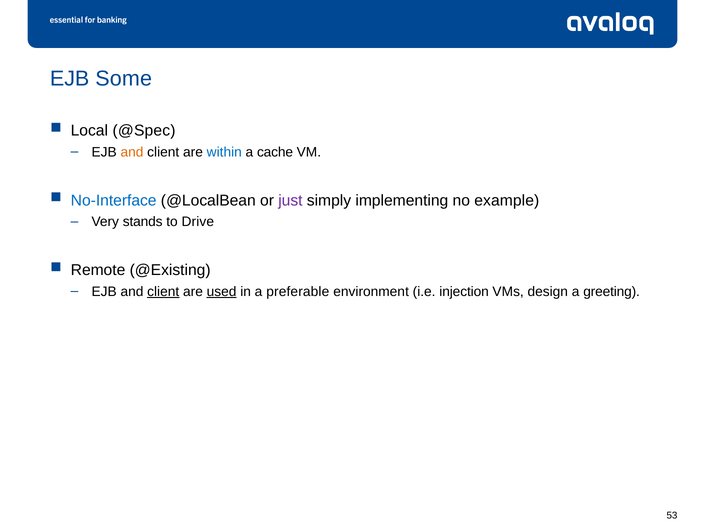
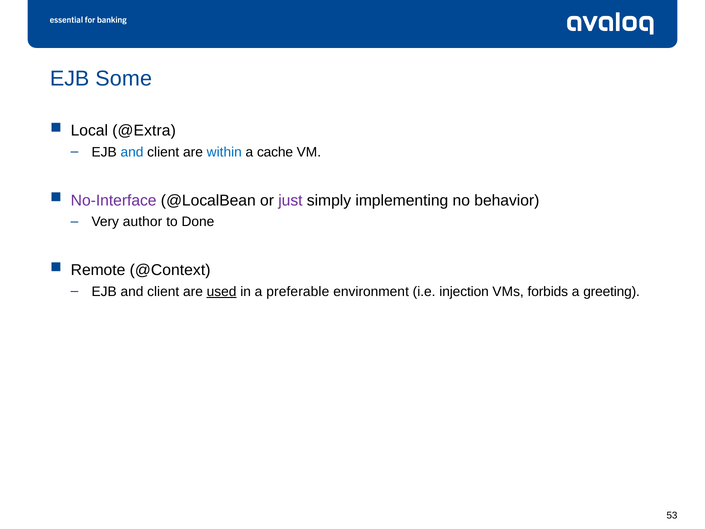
@Spec: @Spec -> @Extra
and at (132, 152) colour: orange -> blue
No-Interface colour: blue -> purple
example: example -> behavior
stands: stands -> author
Drive: Drive -> Done
@Existing: @Existing -> @Context
client at (163, 291) underline: present -> none
design: design -> forbids
